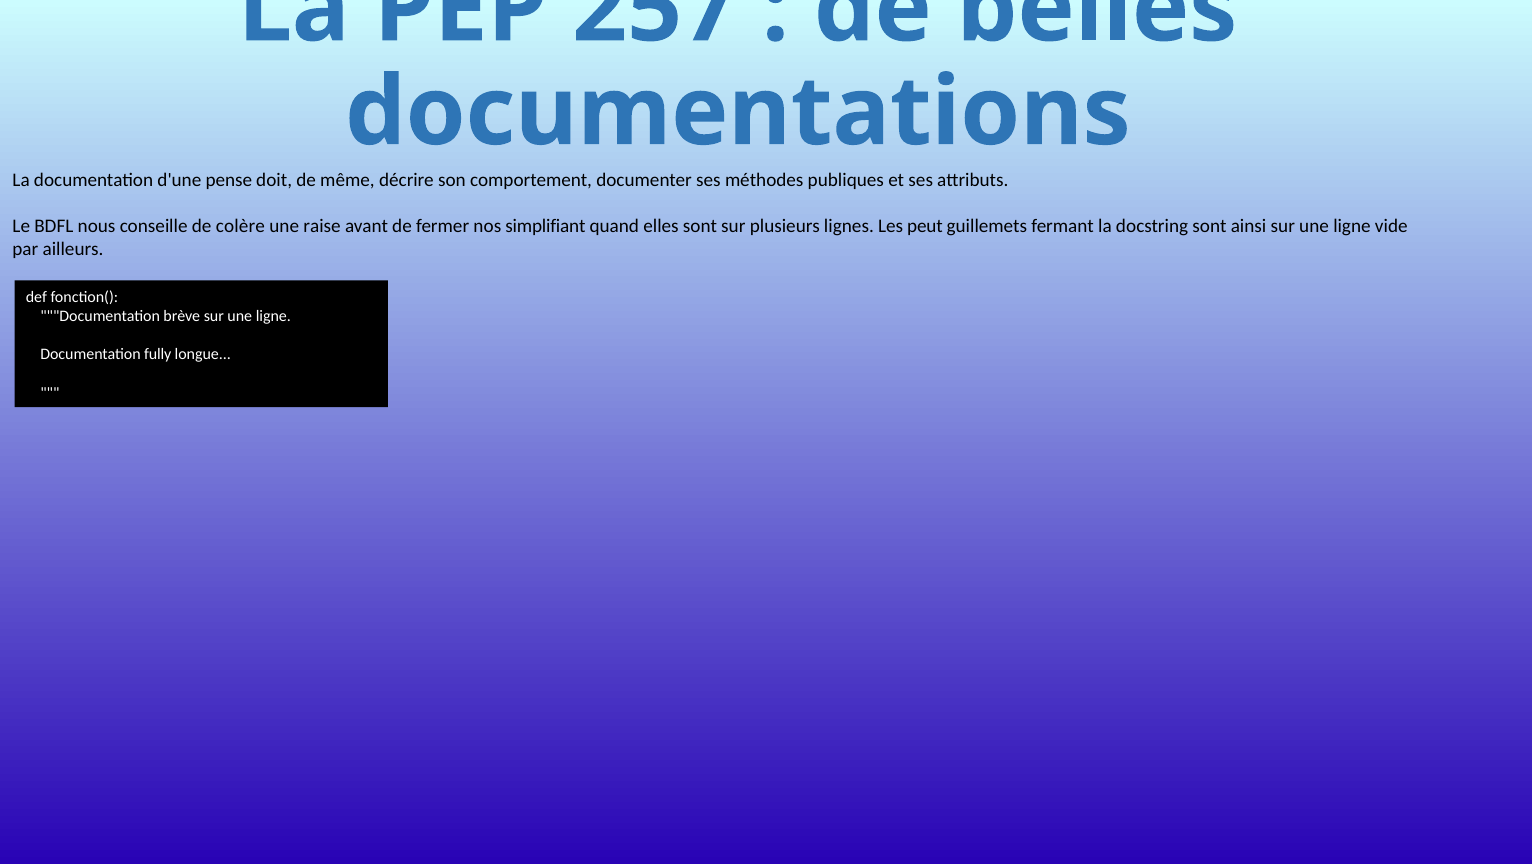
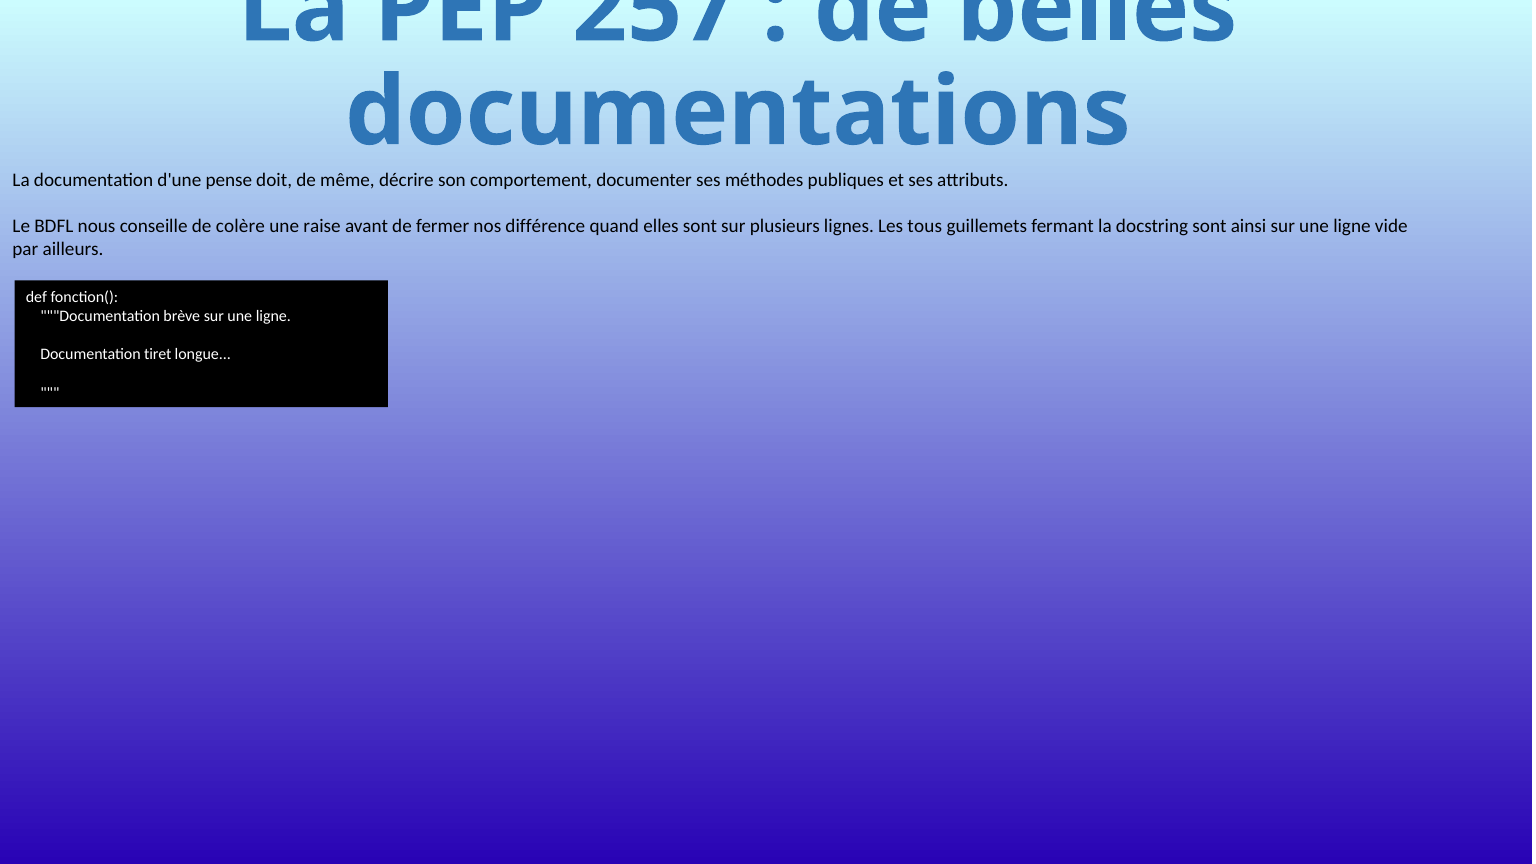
simplifiant: simplifiant -> différence
peut: peut -> tous
fully: fully -> tiret
